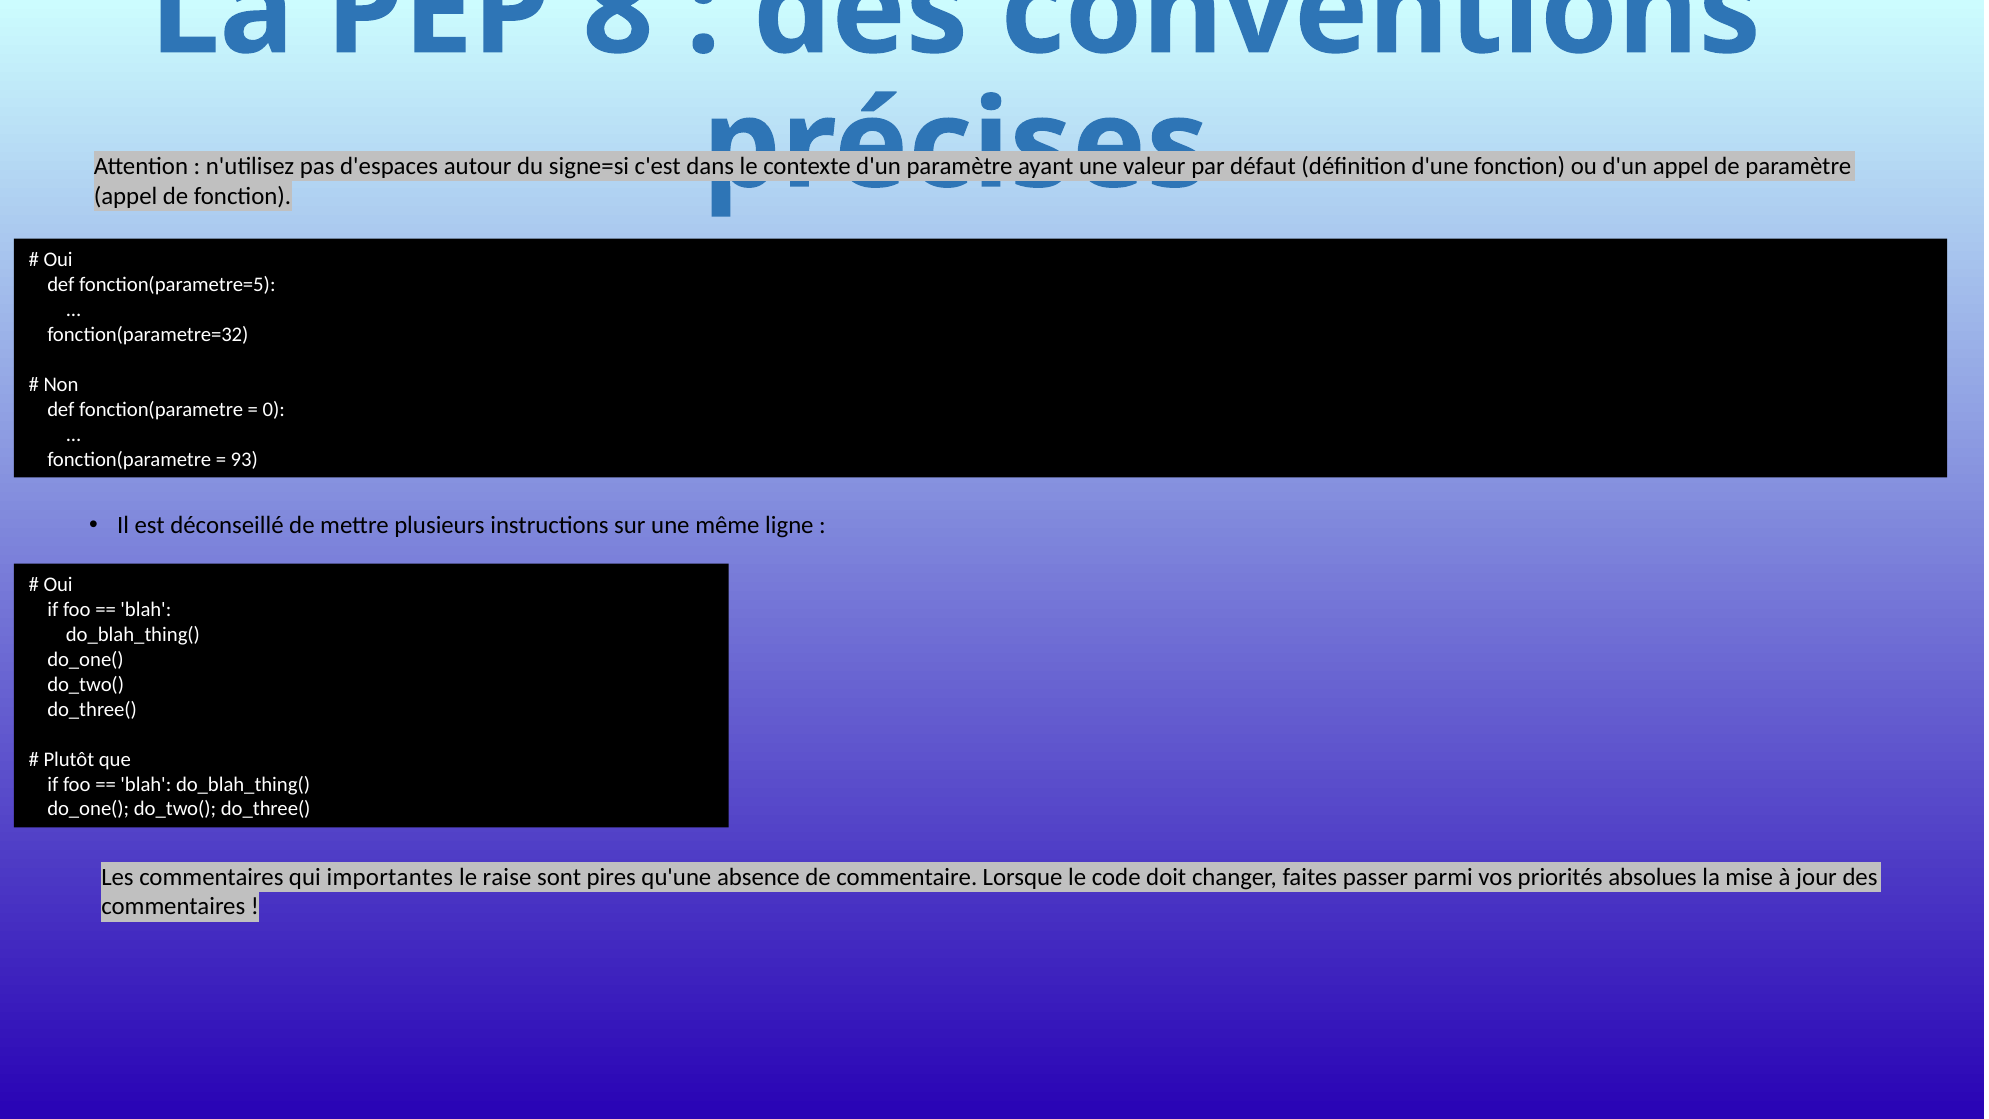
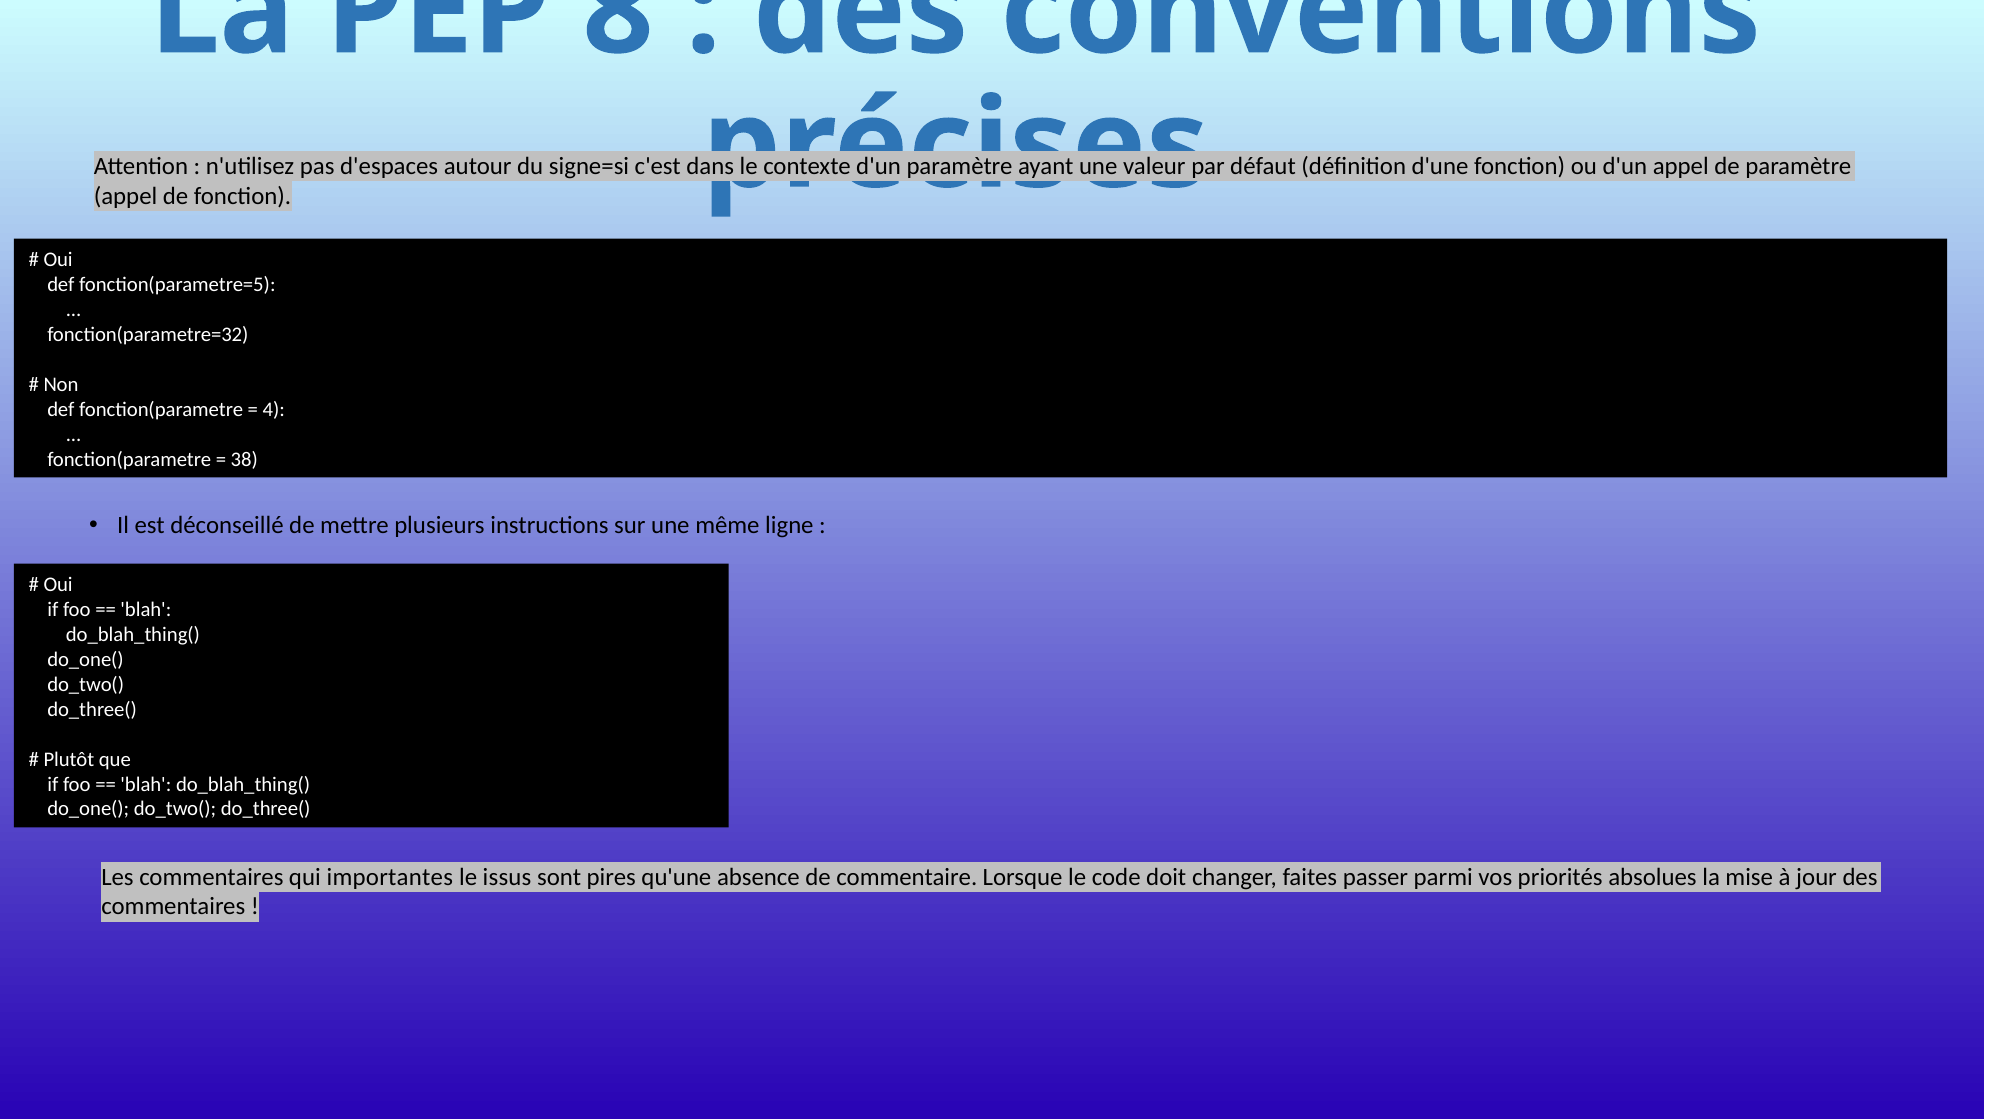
0: 0 -> 4
93: 93 -> 38
raise: raise -> issus
